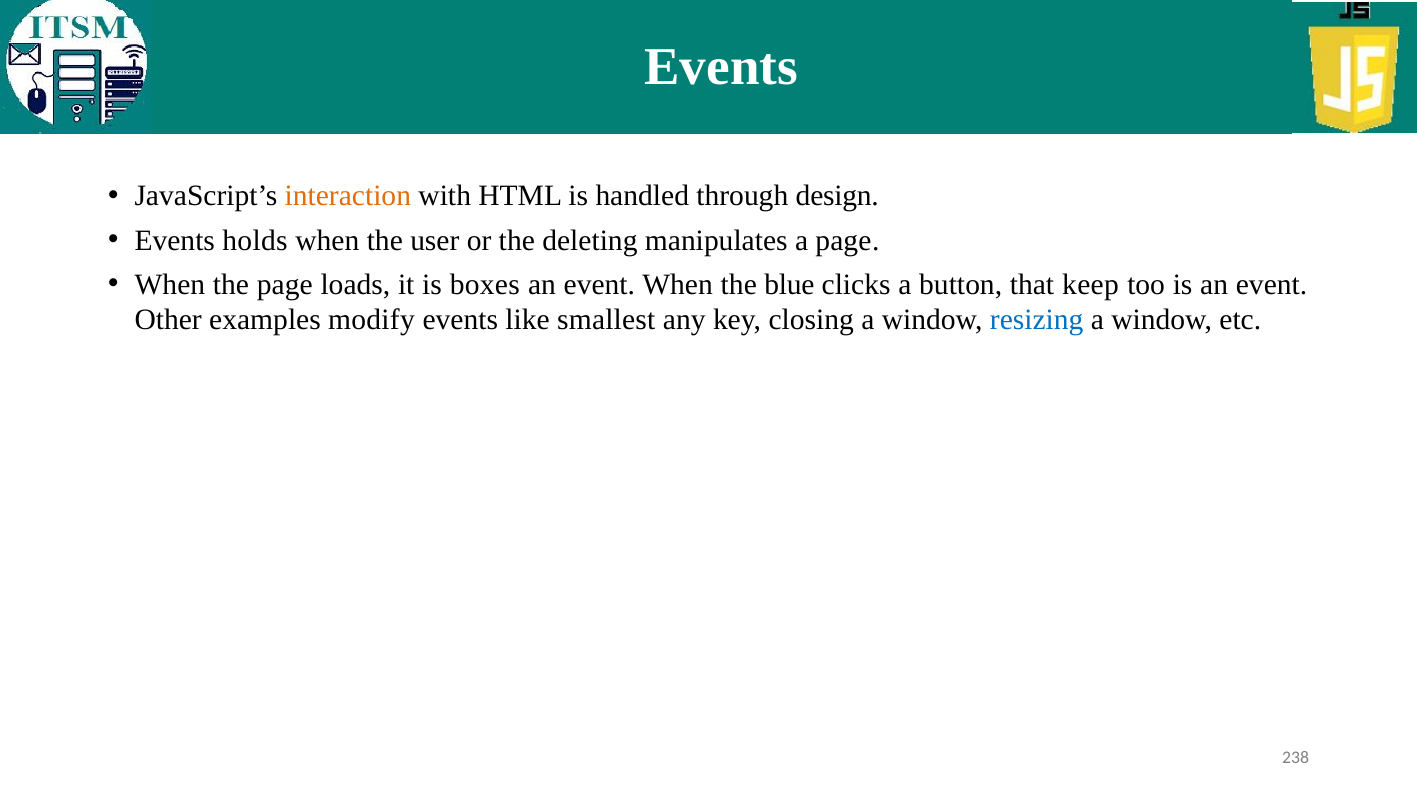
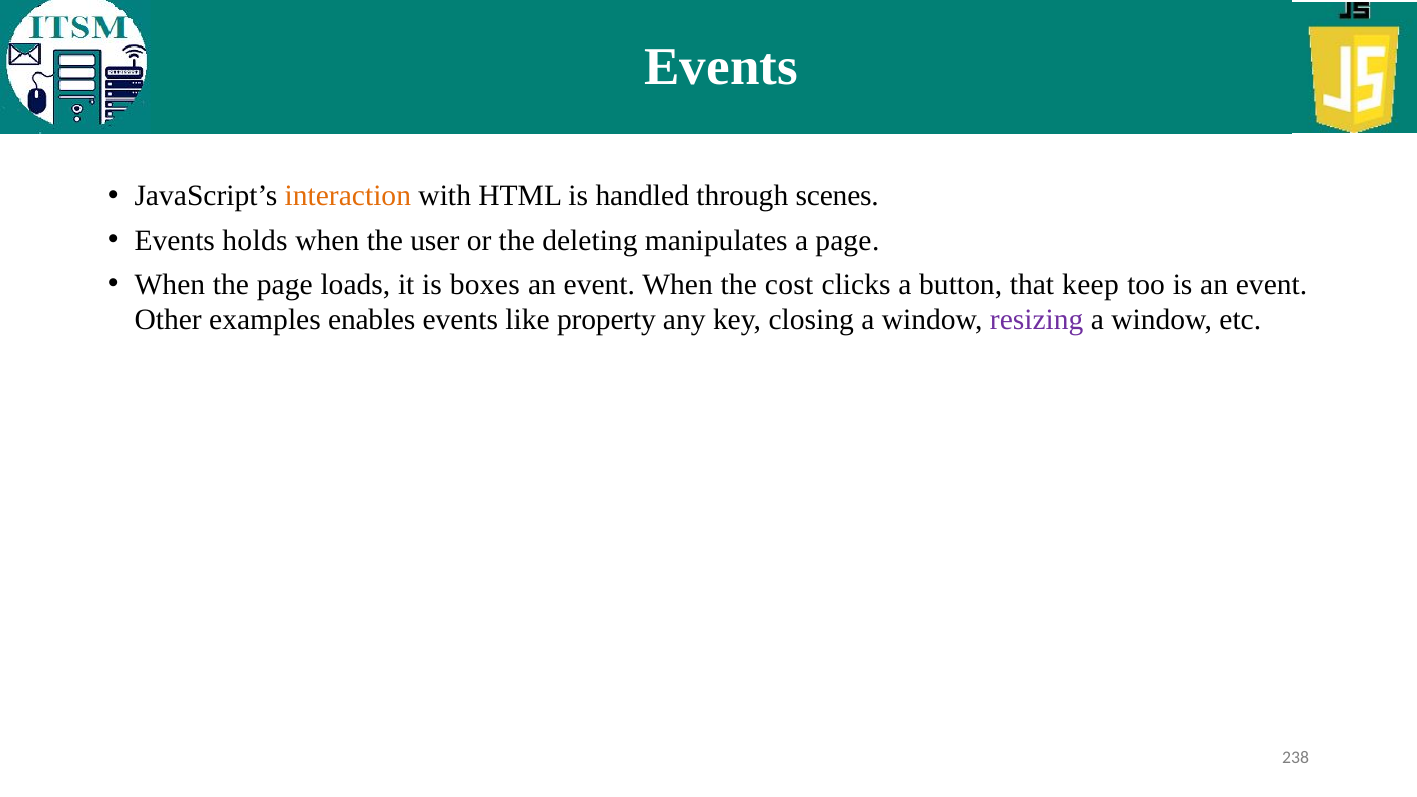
design: design -> scenes
blue: blue -> cost
modify: modify -> enables
smallest: smallest -> property
resizing colour: blue -> purple
